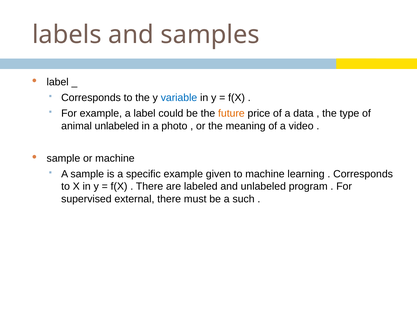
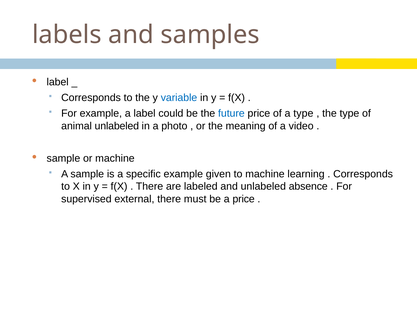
future colour: orange -> blue
a data: data -> type
program: program -> absence
a such: such -> price
